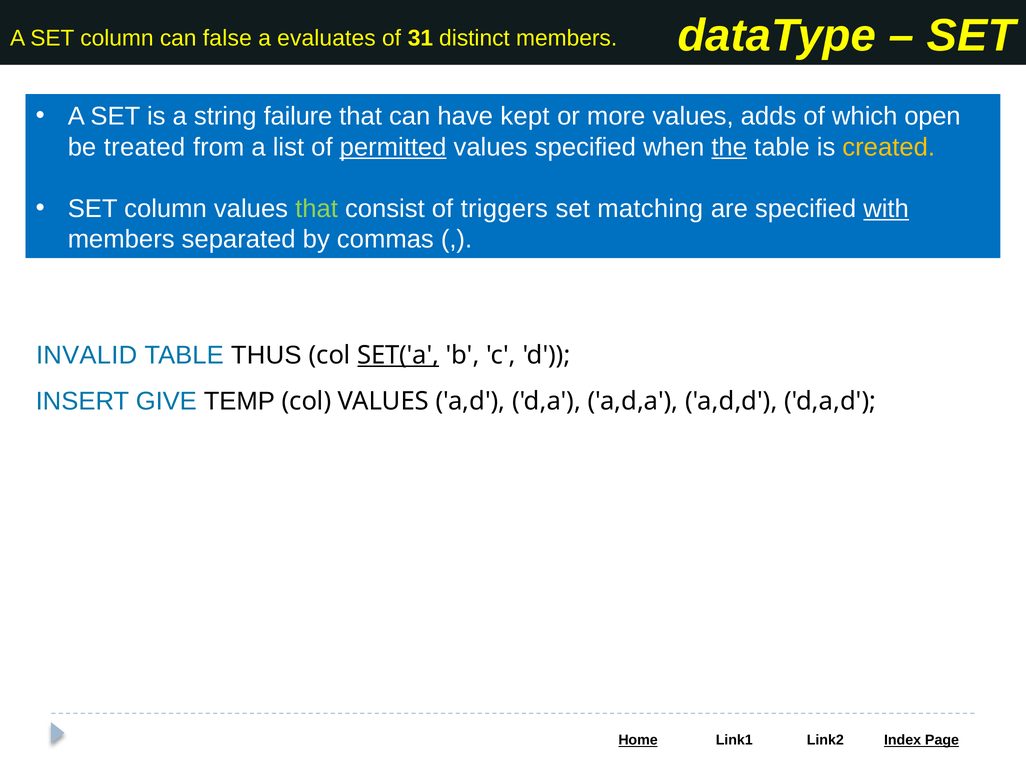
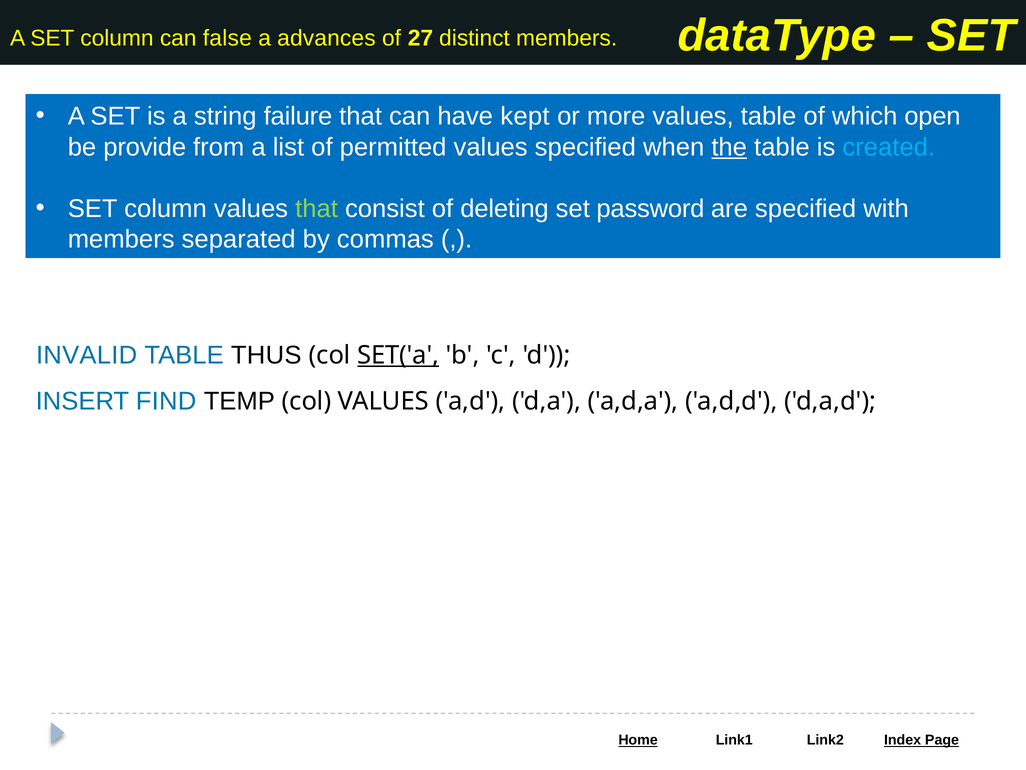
evaluates: evaluates -> advances
31: 31 -> 27
values adds: adds -> table
treated: treated -> provide
permitted underline: present -> none
created colour: yellow -> light blue
triggers: triggers -> deleting
matching: matching -> password
with underline: present -> none
GIVE: GIVE -> FIND
